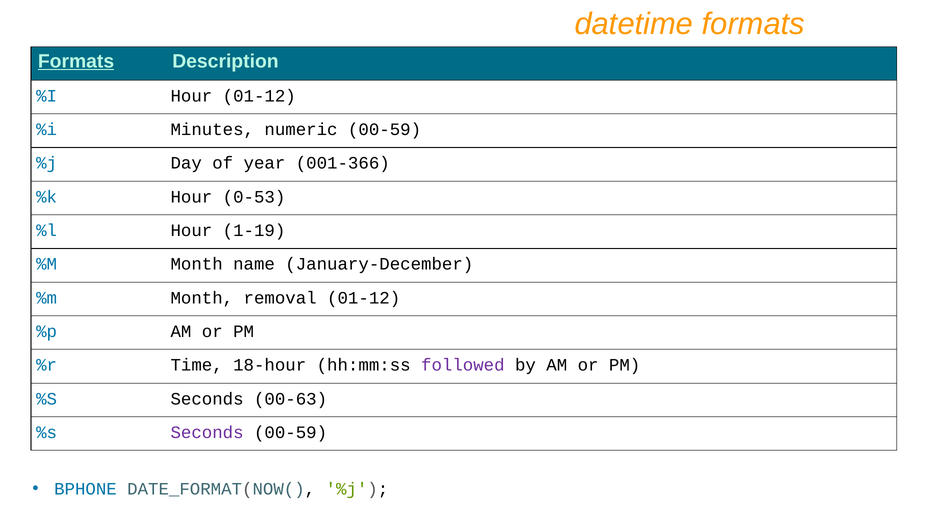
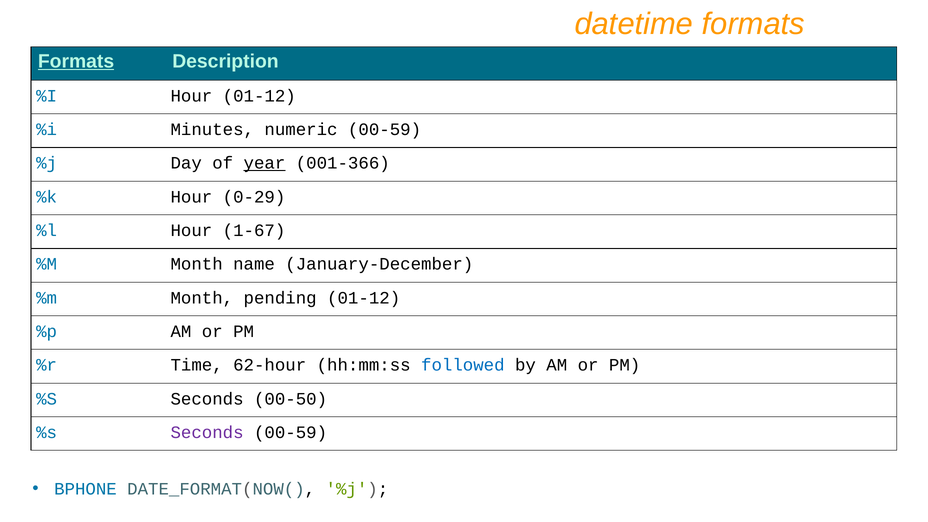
year underline: none -> present
0-53: 0-53 -> 0-29
1-19: 1-19 -> 1-67
removal: removal -> pending
18-hour: 18-hour -> 62-hour
followed colour: purple -> blue
00-63: 00-63 -> 00-50
